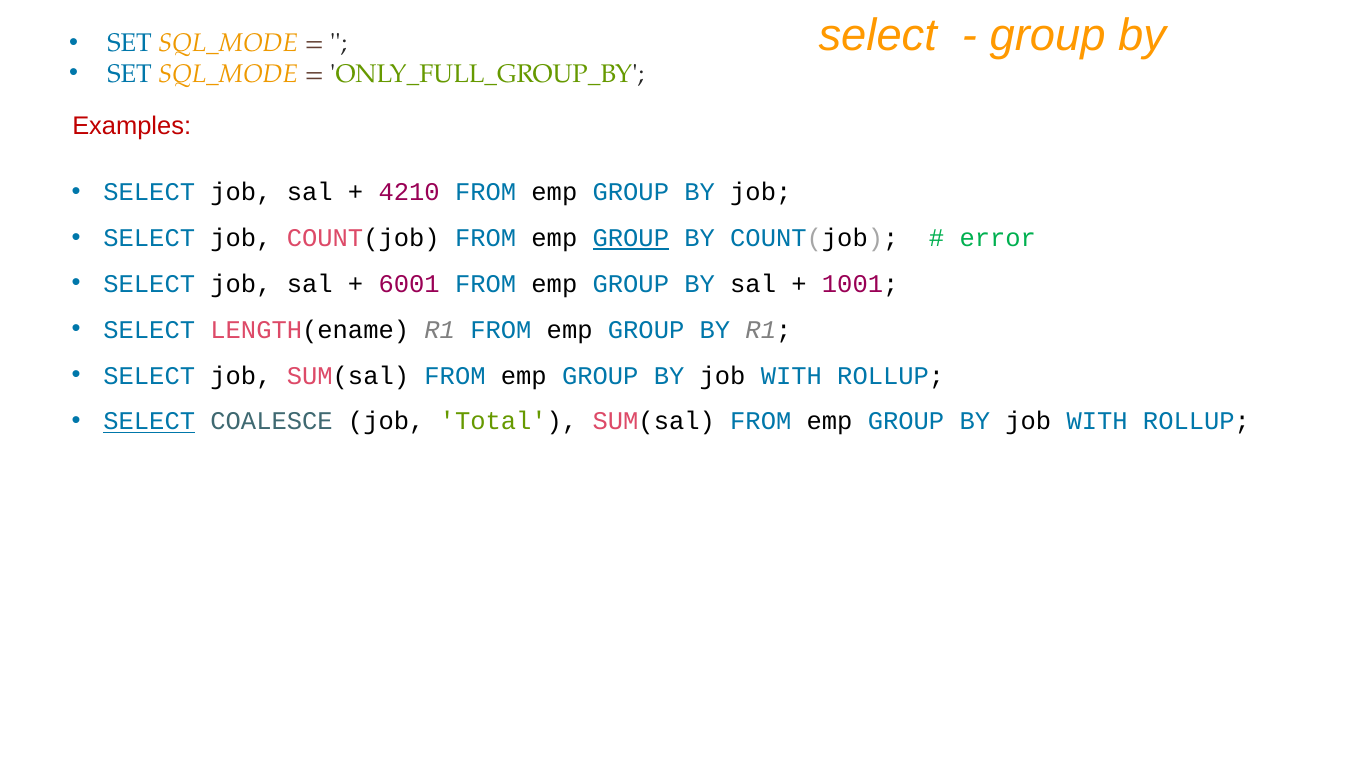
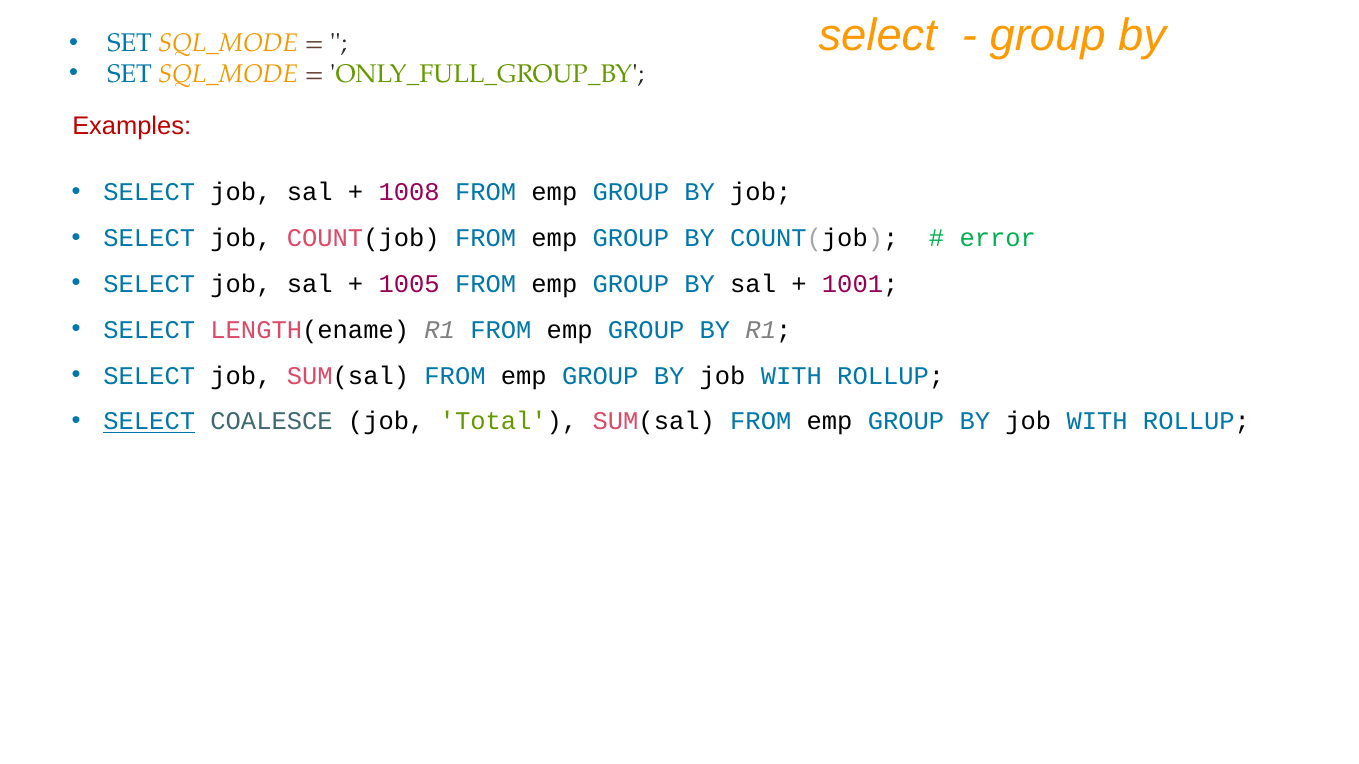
4210: 4210 -> 1008
GROUP at (631, 238) underline: present -> none
6001: 6001 -> 1005
